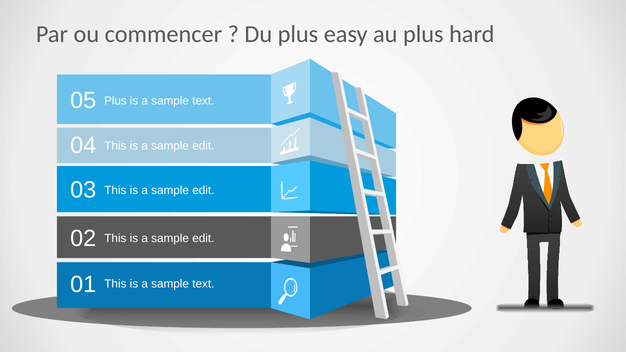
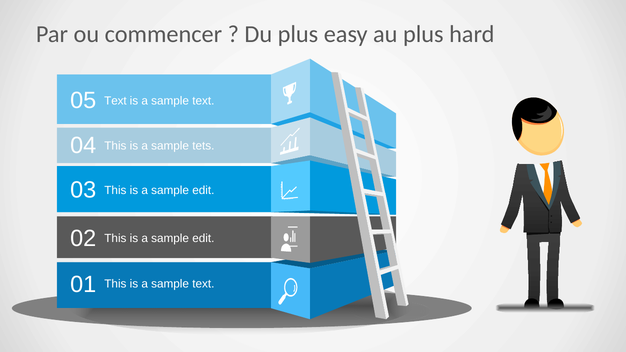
Plus at (115, 101): Plus -> Text
edit at (203, 146): edit -> tets
